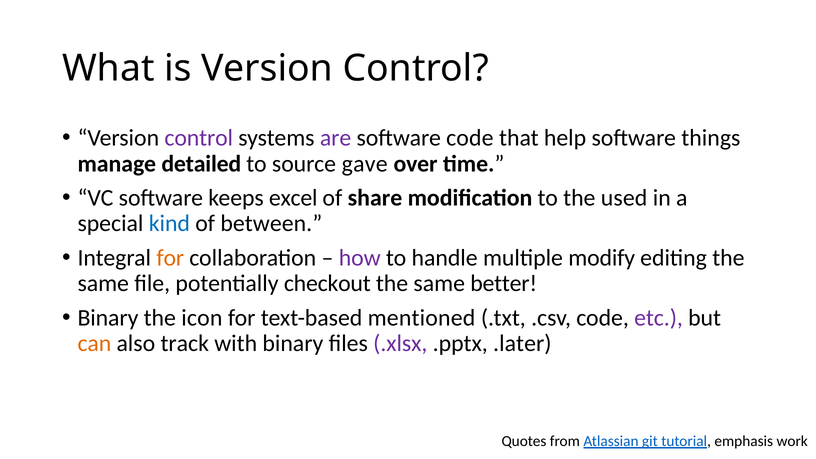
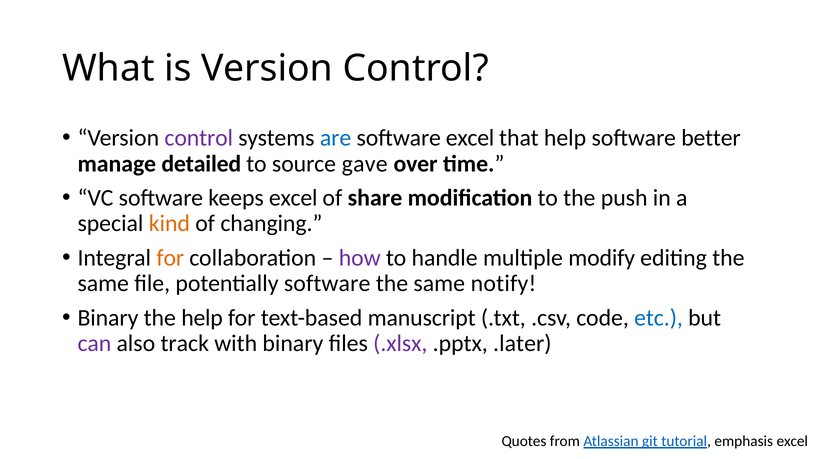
are colour: purple -> blue
software code: code -> excel
things: things -> better
used: used -> push
kind colour: blue -> orange
between: between -> changing
potentially checkout: checkout -> software
better: better -> notify
the icon: icon -> help
mentioned: mentioned -> manuscript
etc colour: purple -> blue
can colour: orange -> purple
emphasis work: work -> excel
